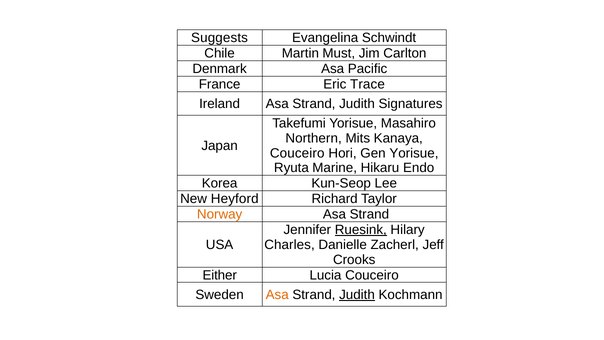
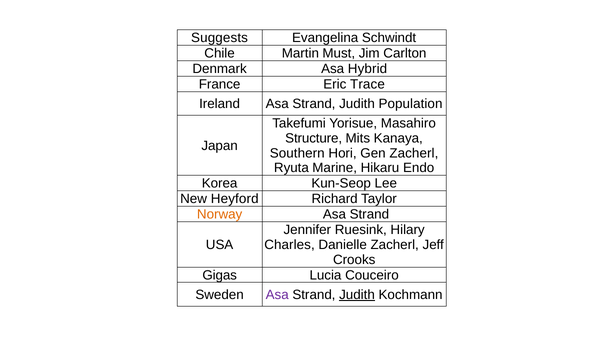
Pacific: Pacific -> Hybrid
Signatures: Signatures -> Population
Northern: Northern -> Structure
Couceiro at (297, 153): Couceiro -> Southern
Gen Yorisue: Yorisue -> Zacherl
Ruesink underline: present -> none
Either: Either -> Gigas
Asa at (277, 294) colour: orange -> purple
